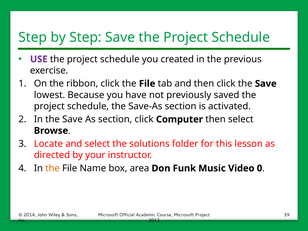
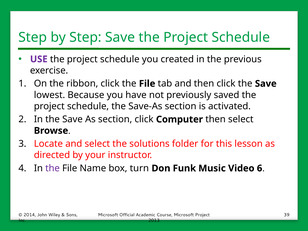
the at (53, 168) colour: orange -> purple
area: area -> turn
0: 0 -> 6
